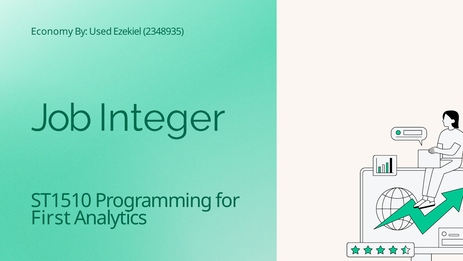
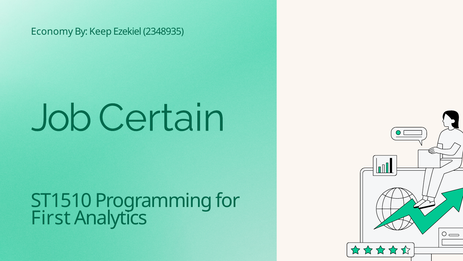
Used: Used -> Keep
Integer: Integer -> Certain
